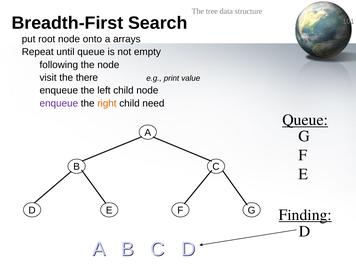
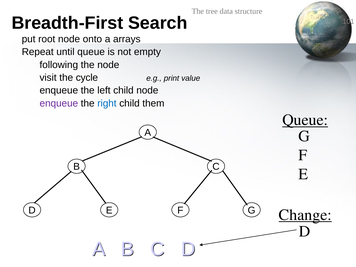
there: there -> cycle
right colour: orange -> blue
need: need -> them
Finding: Finding -> Change
